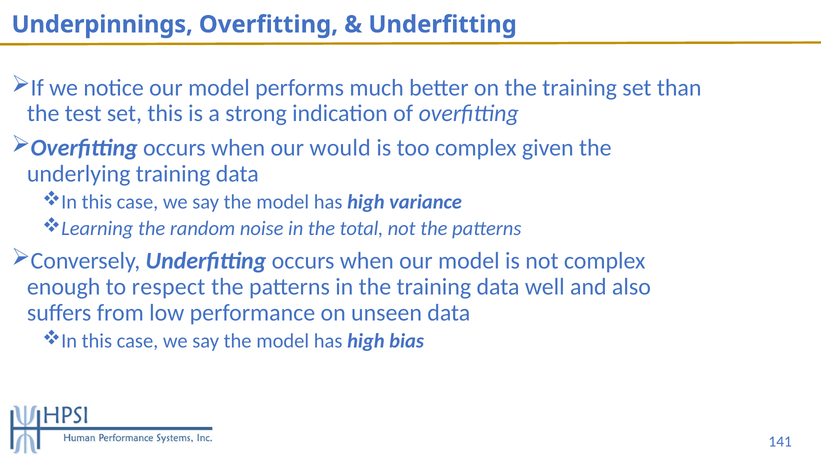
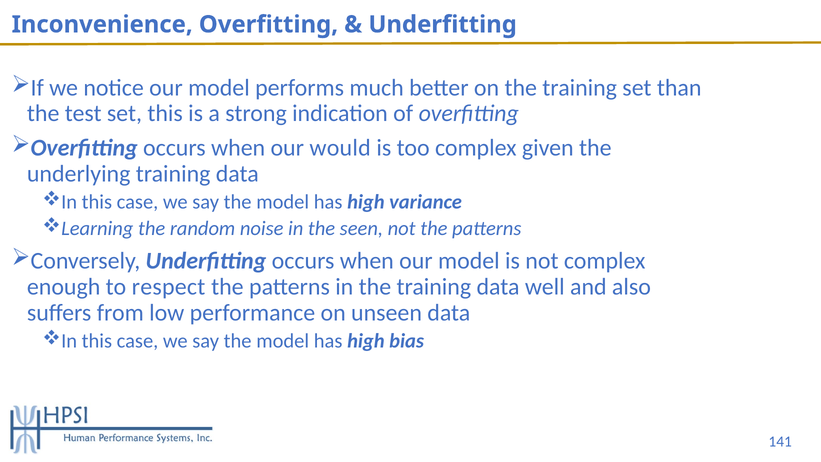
Underpinnings: Underpinnings -> Inconvenience
total: total -> seen
